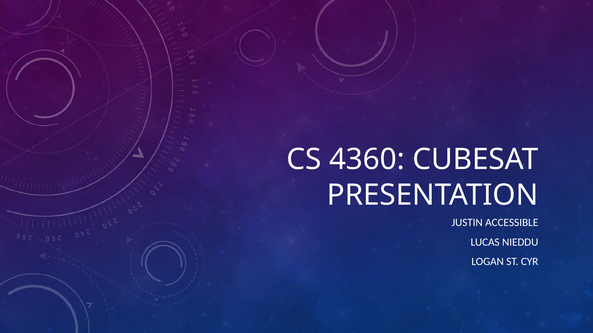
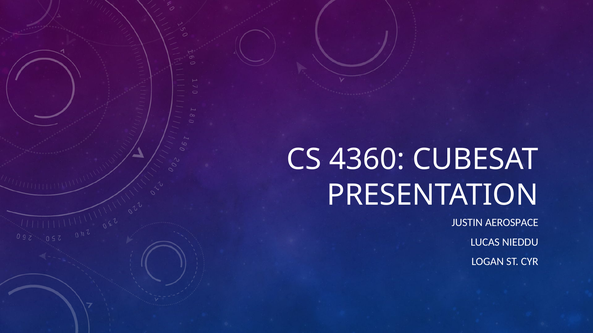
ACCESSIBLE: ACCESSIBLE -> AEROSPACE
